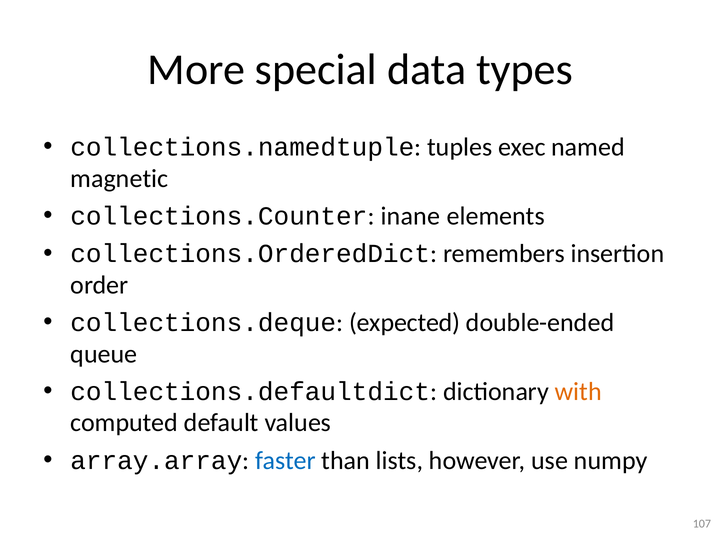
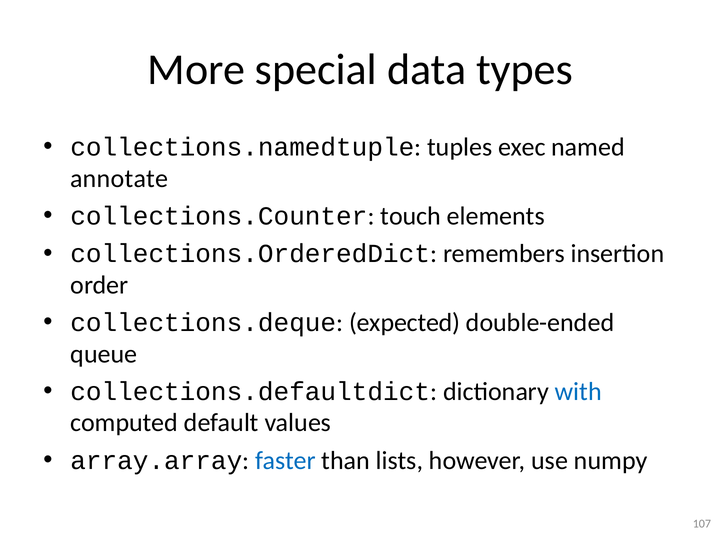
magnetic: magnetic -> annotate
inane: inane -> touch
with colour: orange -> blue
